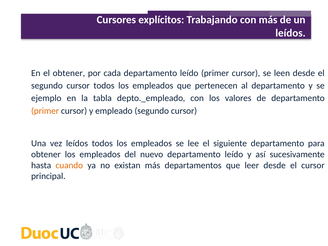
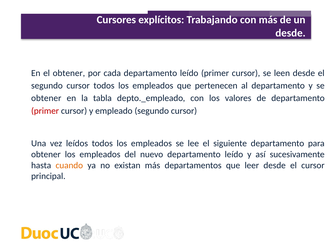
leídos at (290, 33): leídos -> desde
ejemplo at (46, 98): ejemplo -> obtener
primer at (45, 111) colour: orange -> red
